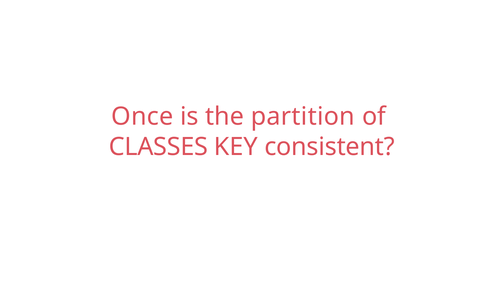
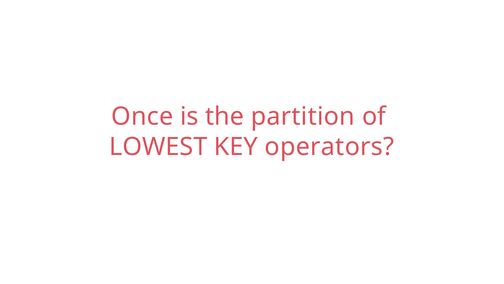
CLASSES: CLASSES -> LOWEST
consistent: consistent -> operators
